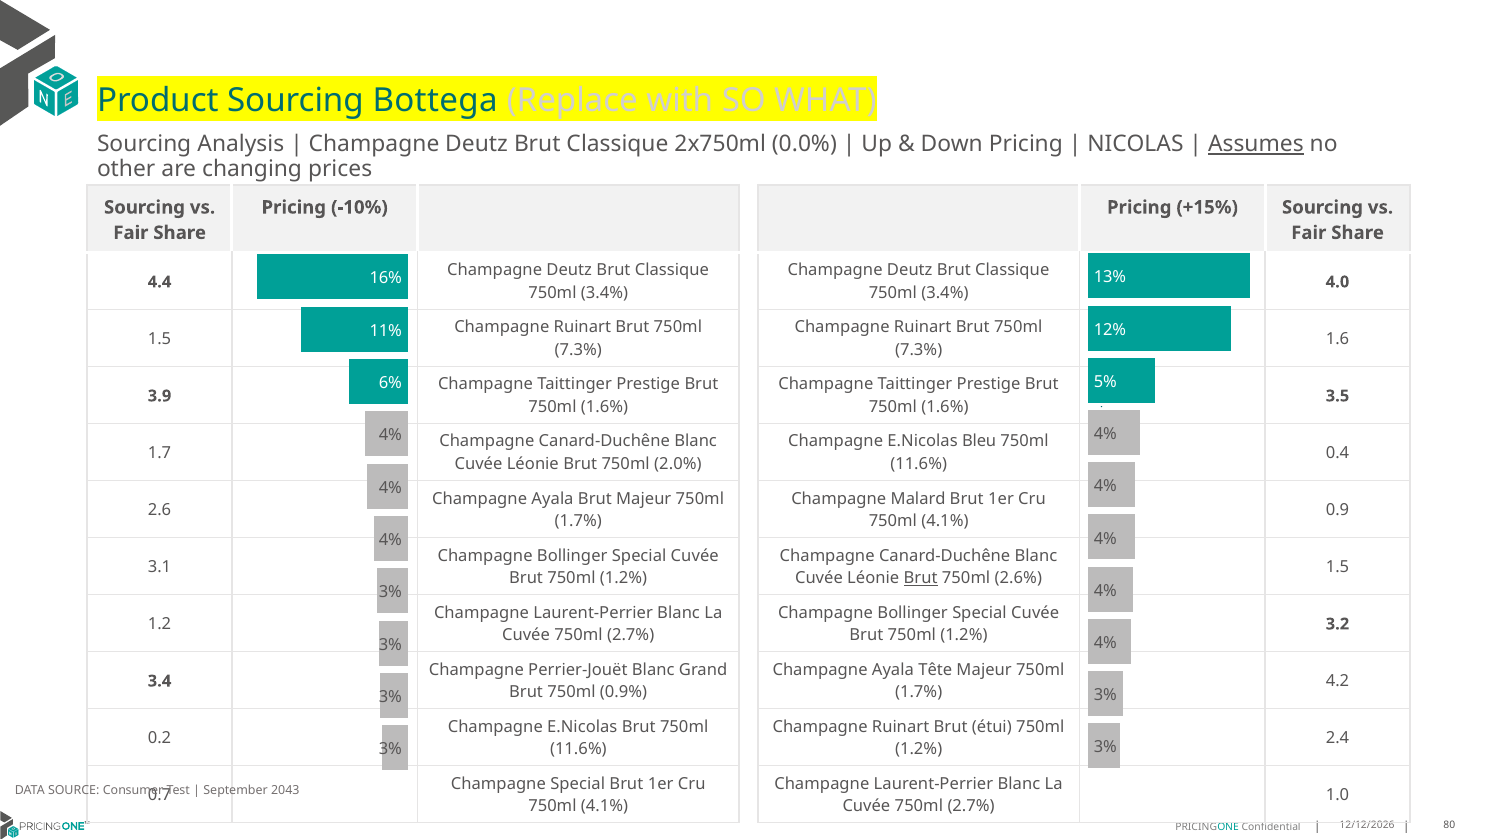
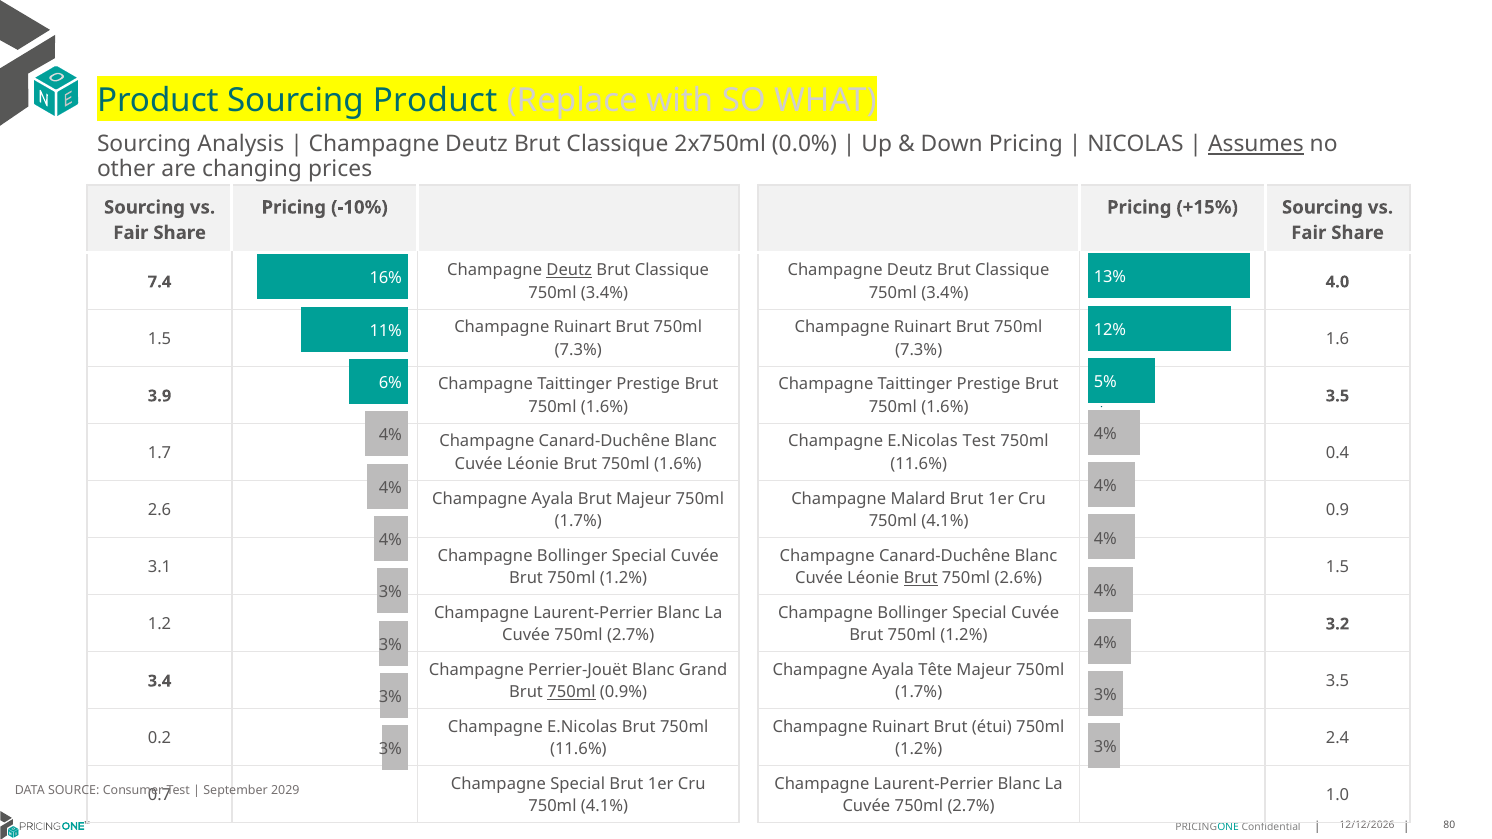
Sourcing Bottega: Bottega -> Product
Deutz at (569, 271) underline: none -> present
4.4: 4.4 -> 7.4
E.Nicolas Bleu: Bleu -> Test
Léonie Brut 750ml 2.0%: 2.0% -> 1.6%
4.2 at (1338, 681): 4.2 -> 3.5
750ml at (571, 693) underline: none -> present
2043: 2043 -> 2029
